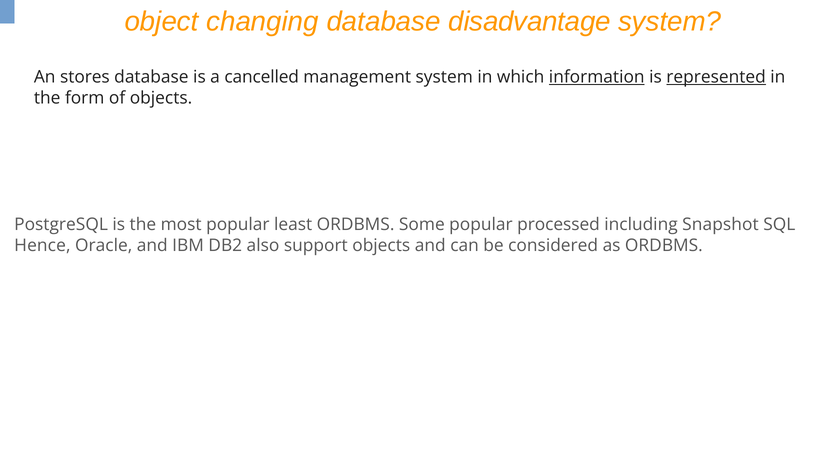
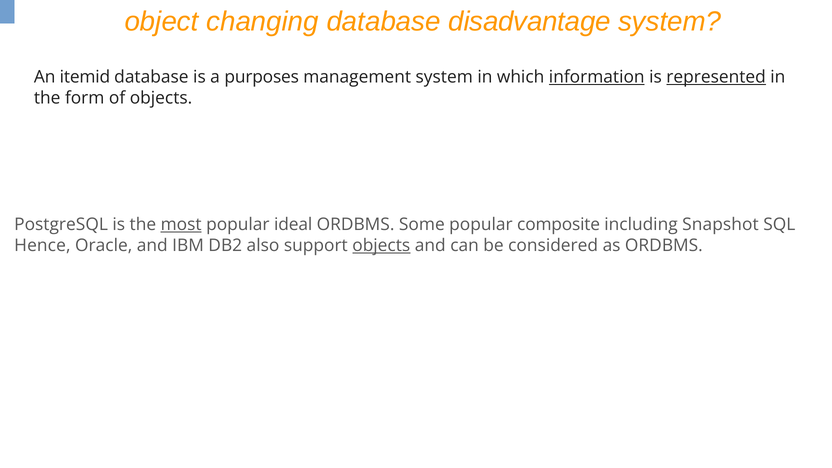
stores: stores -> itemid
cancelled: cancelled -> purposes
most underline: none -> present
least: least -> ideal
processed: processed -> composite
objects at (381, 245) underline: none -> present
